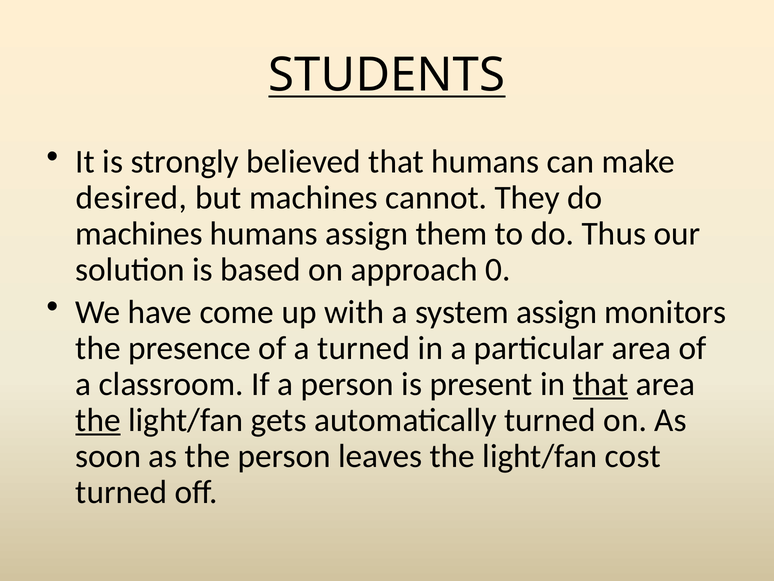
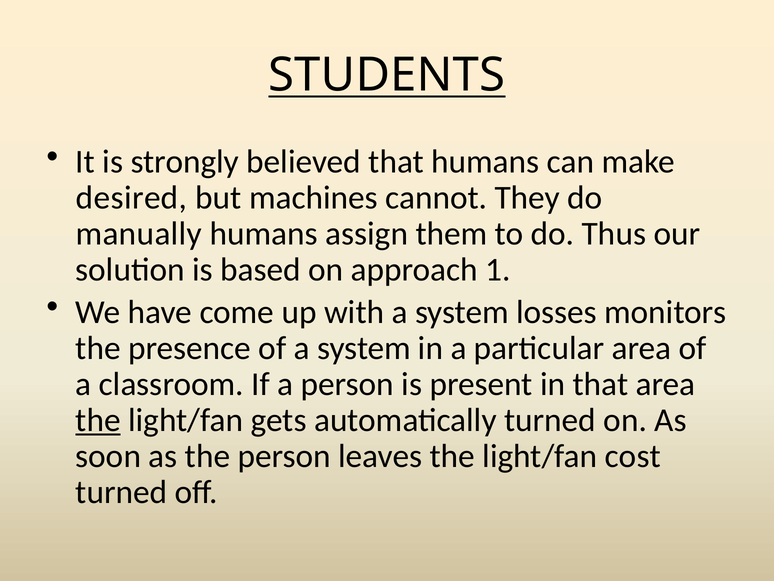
machines at (139, 234): machines -> manually
0: 0 -> 1
system assign: assign -> losses
of a turned: turned -> system
that at (601, 384) underline: present -> none
